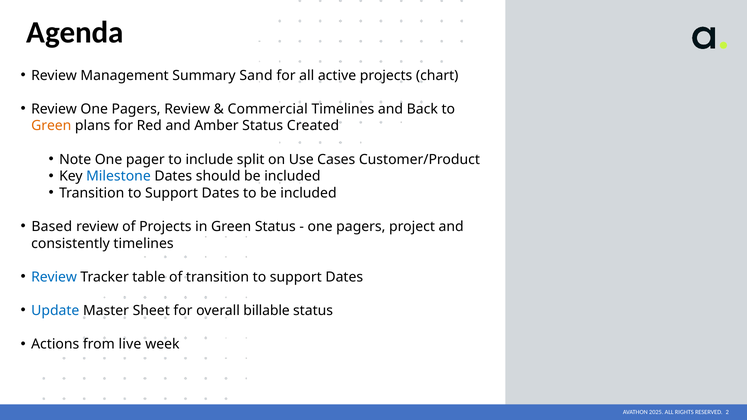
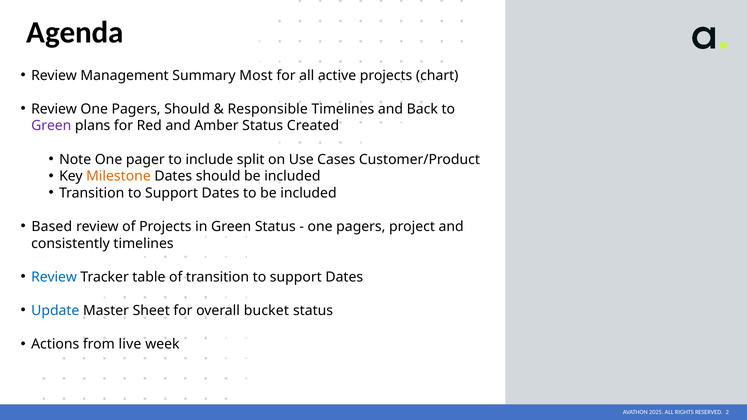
Sand: Sand -> Most
Pagers Review: Review -> Should
Commercial: Commercial -> Responsible
Green at (51, 126) colour: orange -> purple
Milestone colour: blue -> orange
billable: billable -> bucket
